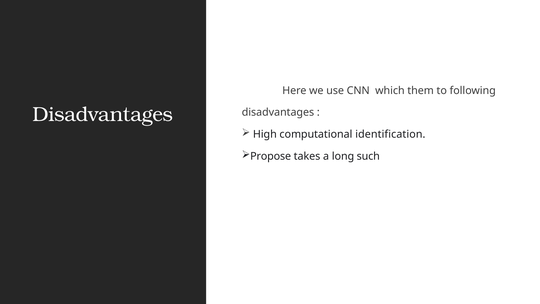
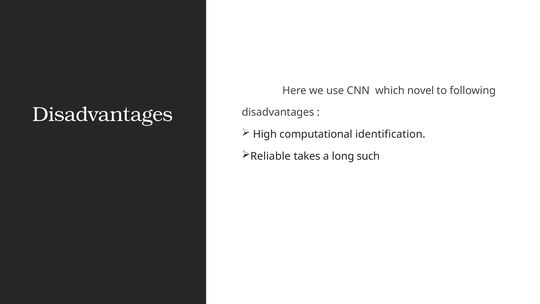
them: them -> novel
Propose: Propose -> Reliable
